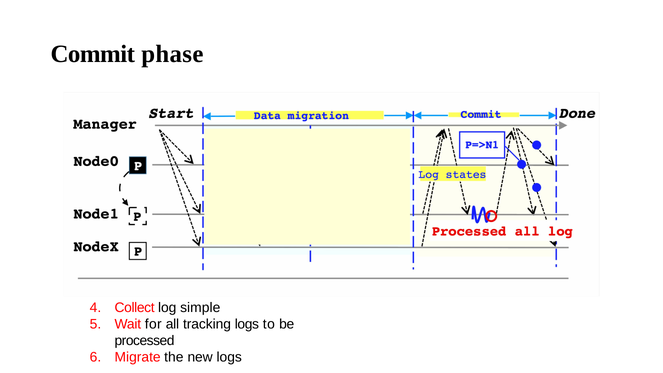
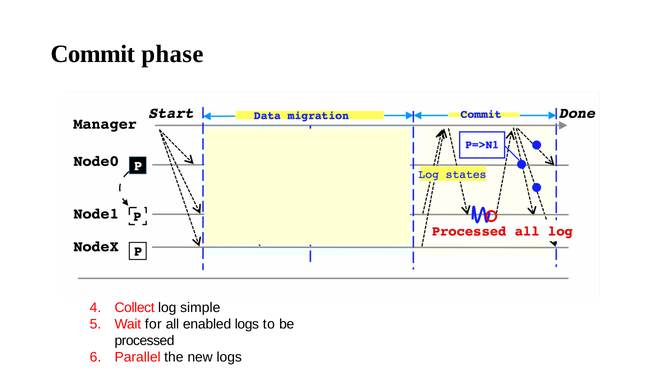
tracking: tracking -> enabled
Migrate: Migrate -> Parallel
